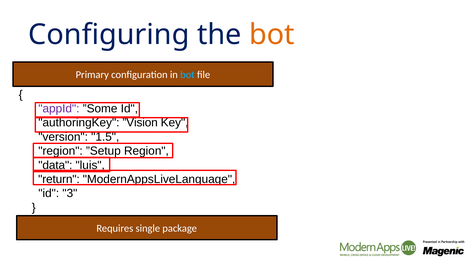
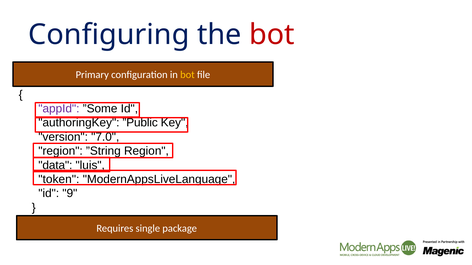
bot at (272, 35) colour: orange -> red
bot at (187, 75) colour: light blue -> yellow
”Vision: ”Vision -> ”Public
1.5: 1.5 -> 7.0
”Setup: ”Setup -> ”String
return: return -> token
3: 3 -> 9
